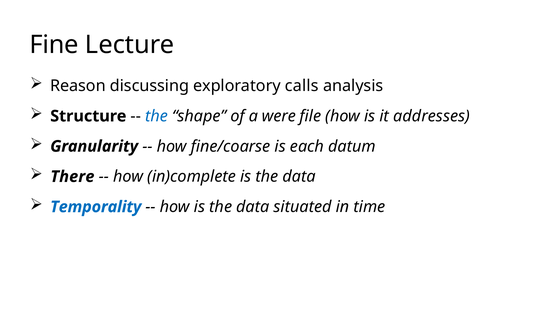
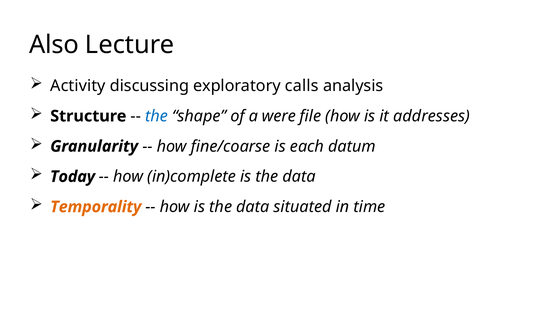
Fine: Fine -> Also
Reason: Reason -> Activity
There: There -> Today
Temporality colour: blue -> orange
